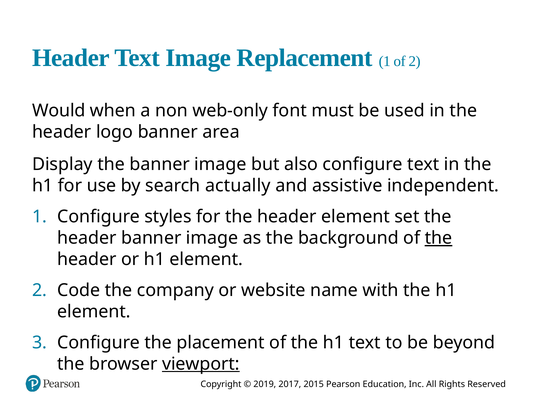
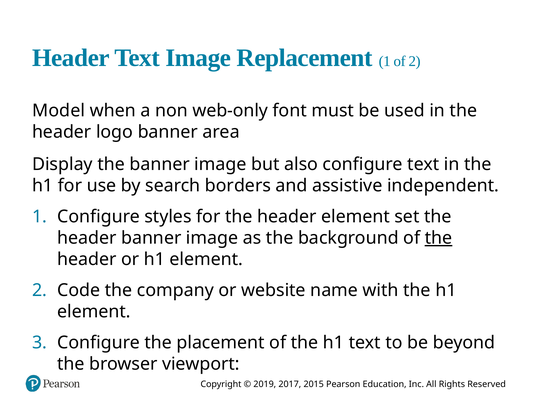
Would: Would -> Model
actually: actually -> borders
viewport underline: present -> none
